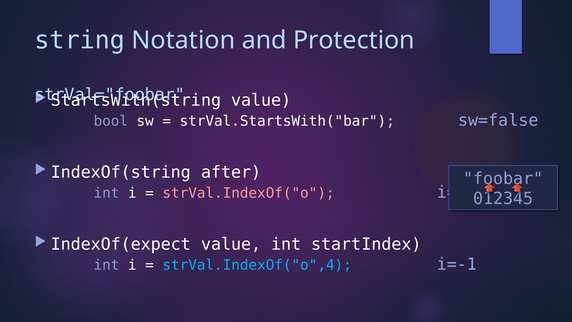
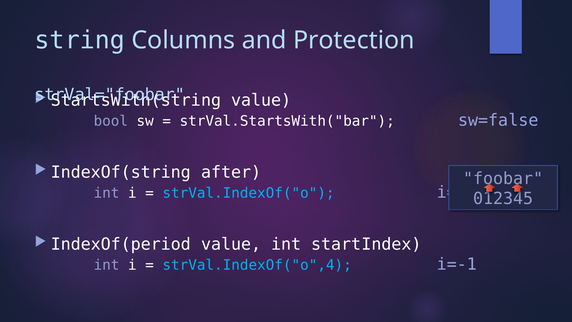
Notation: Notation -> Columns
strVal.IndexOf("o colour: pink -> light blue
IndexOf(expect: IndexOf(expect -> IndexOf(period
